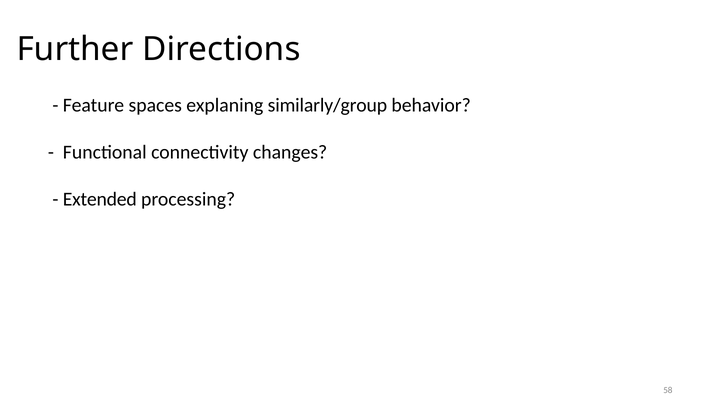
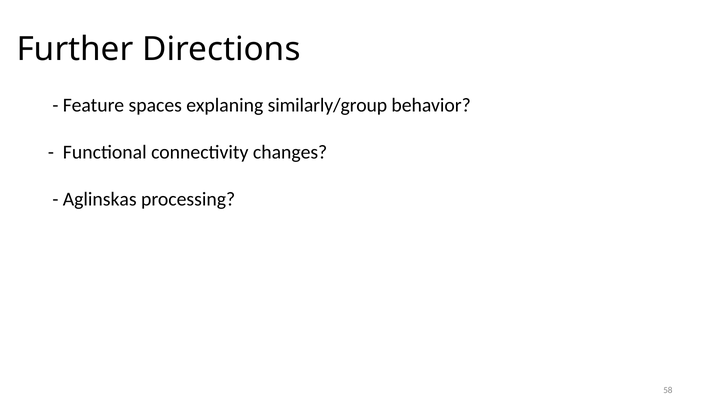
Extended: Extended -> Aglinskas
